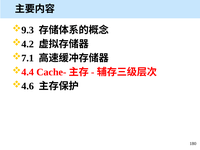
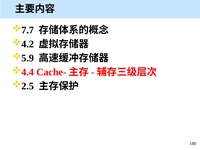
9.3: 9.3 -> 7.7
7.1: 7.1 -> 5.9
4.6: 4.6 -> 2.5
